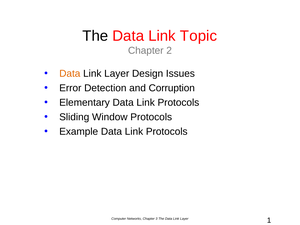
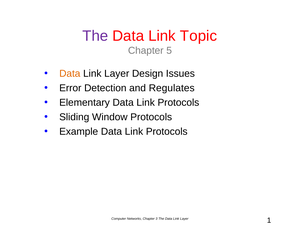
The at (95, 36) colour: black -> purple
2: 2 -> 5
Corruption: Corruption -> Regulates
